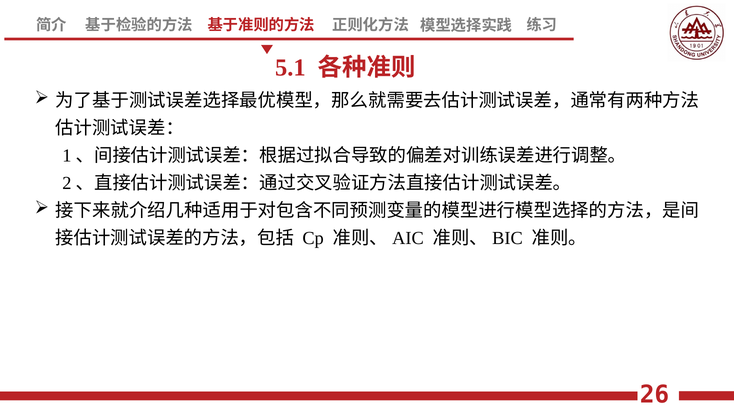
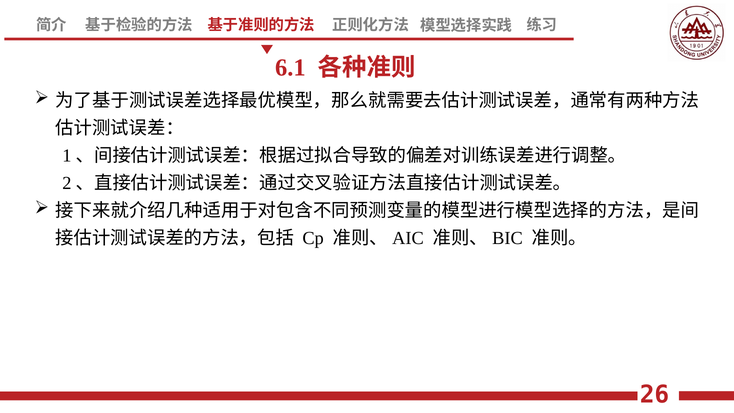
5.1: 5.1 -> 6.1
